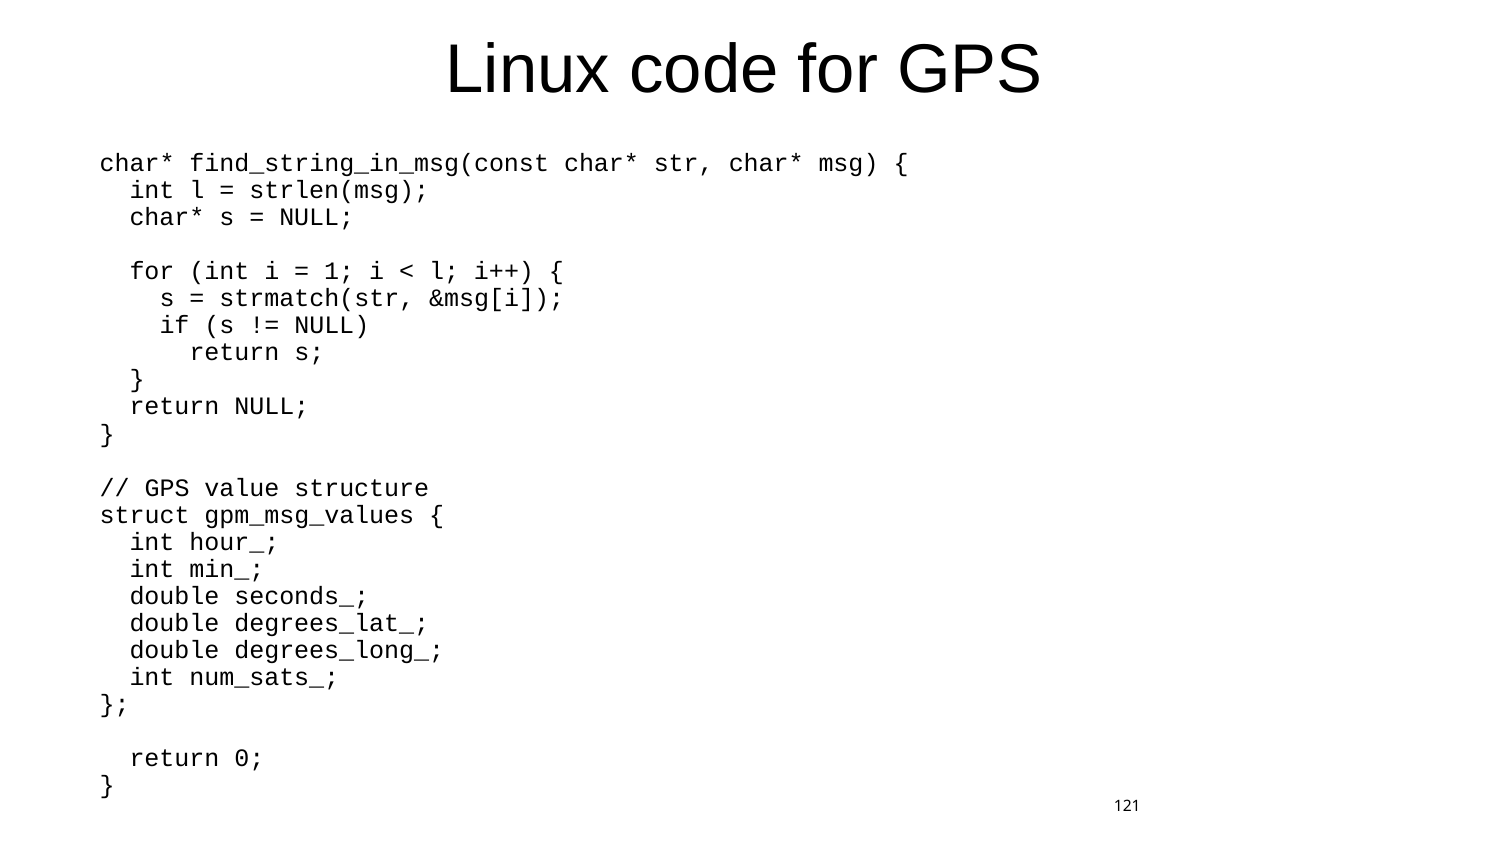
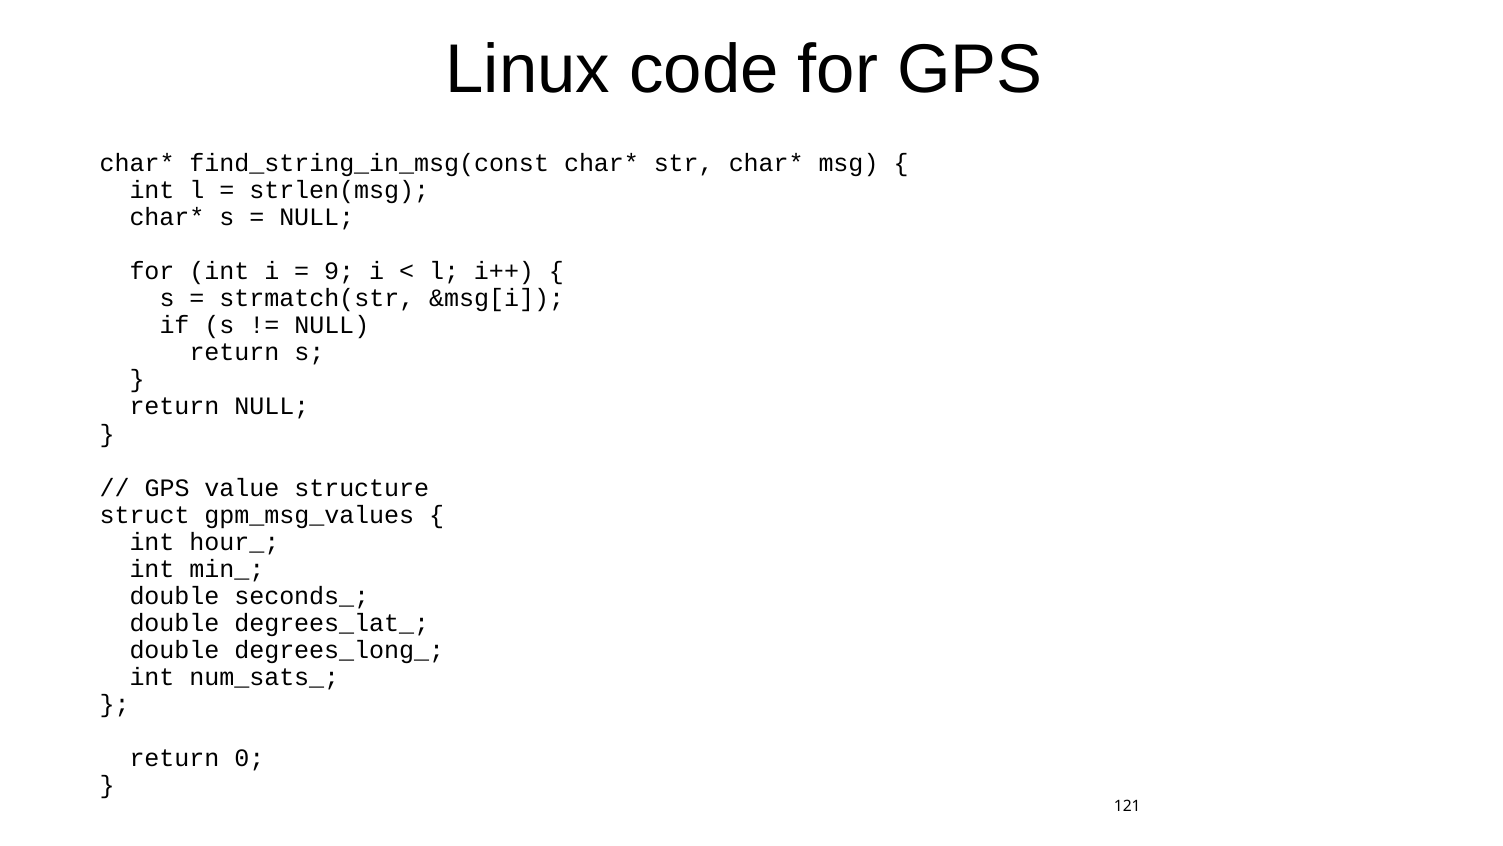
1: 1 -> 9
